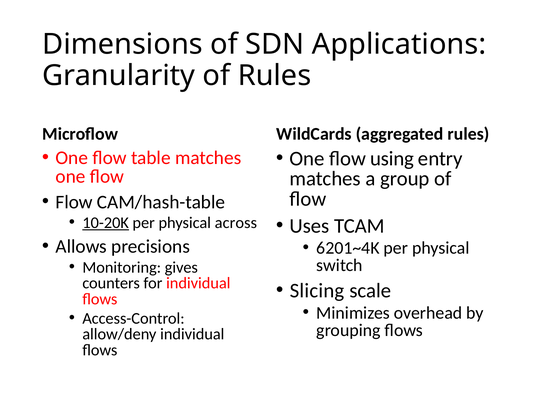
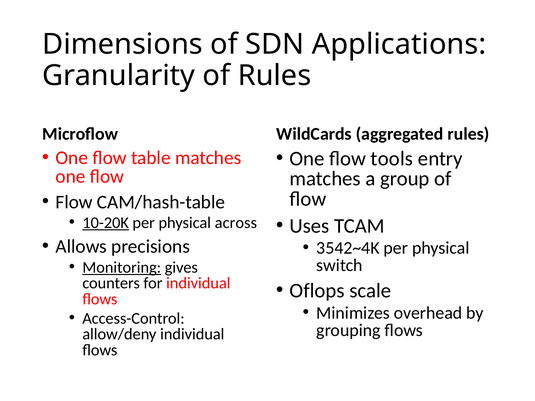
using: using -> tools
6201~4K: 6201~4K -> 3542~4K
Monitoring underline: none -> present
Slicing: Slicing -> Oflops
